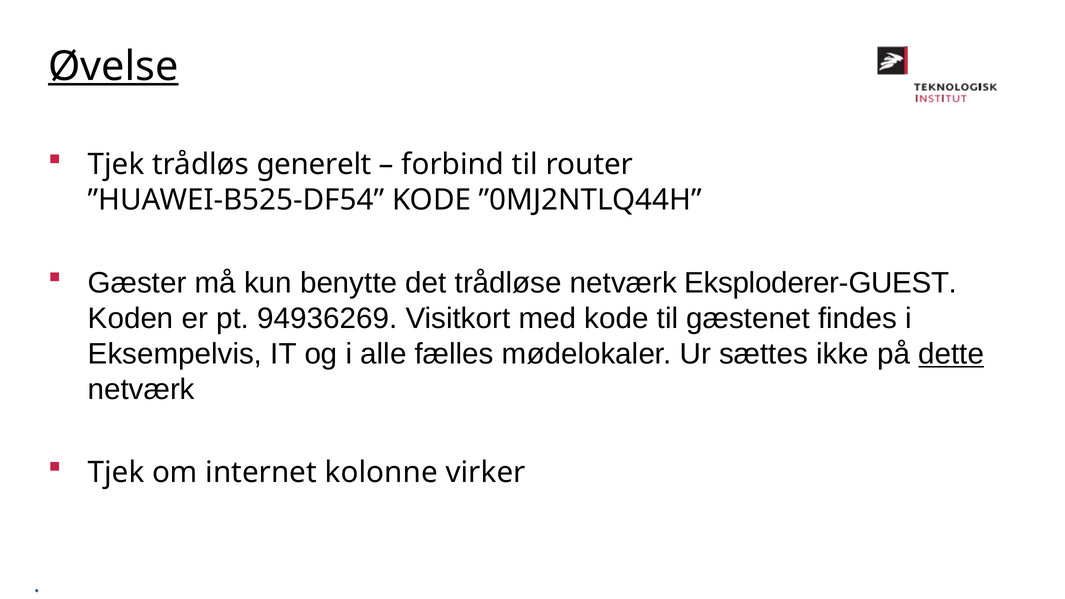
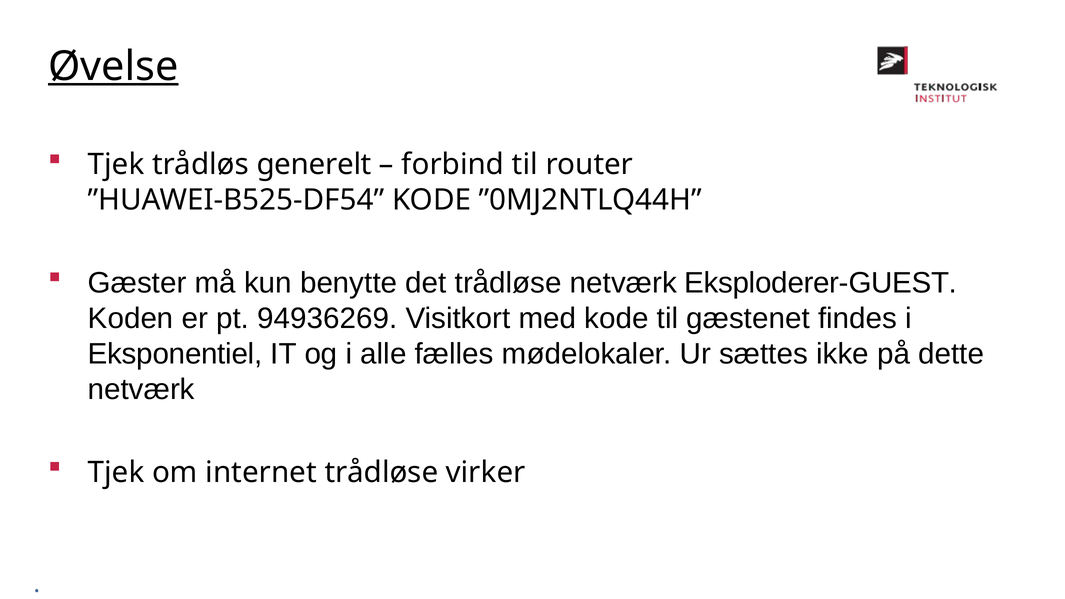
Eksempelvis: Eksempelvis -> Eksponentiel
dette underline: present -> none
internet kolonne: kolonne -> trådløse
